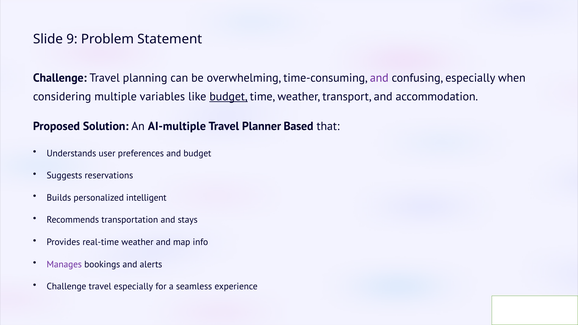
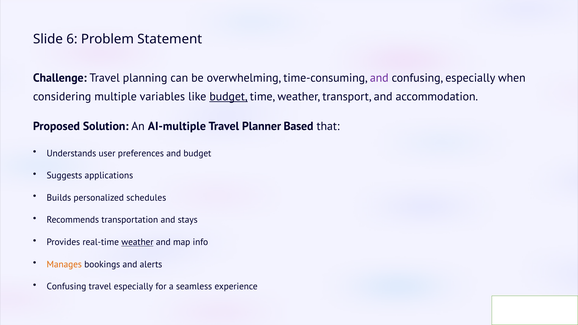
9: 9 -> 6
reservations: reservations -> applications
intelligent: intelligent -> schedules
weather at (137, 242) underline: none -> present
Manages colour: purple -> orange
Challenge at (66, 287): Challenge -> Confusing
